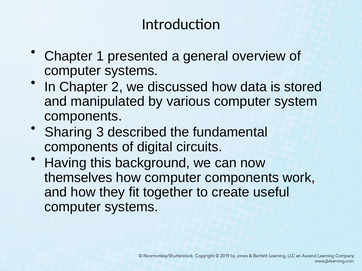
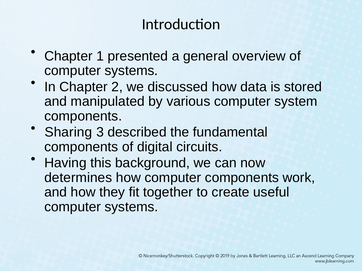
themselves: themselves -> determines
